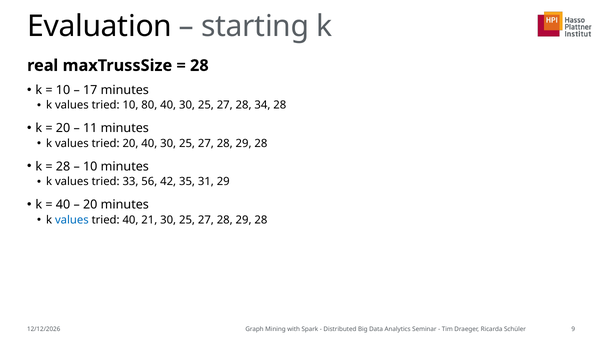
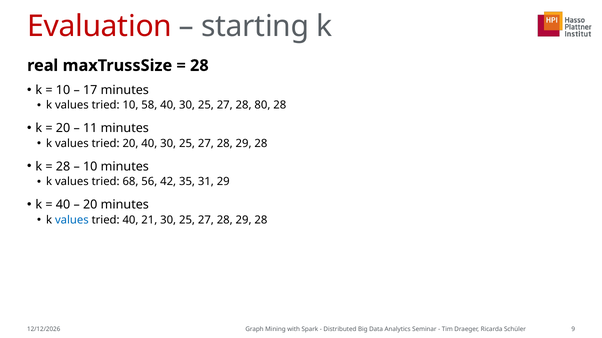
Evaluation colour: black -> red
80: 80 -> 58
34: 34 -> 80
33: 33 -> 68
